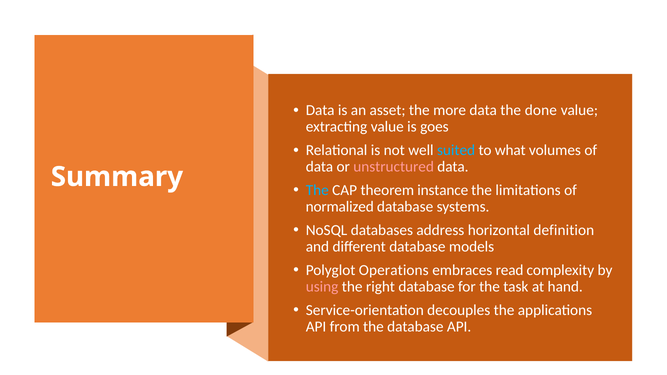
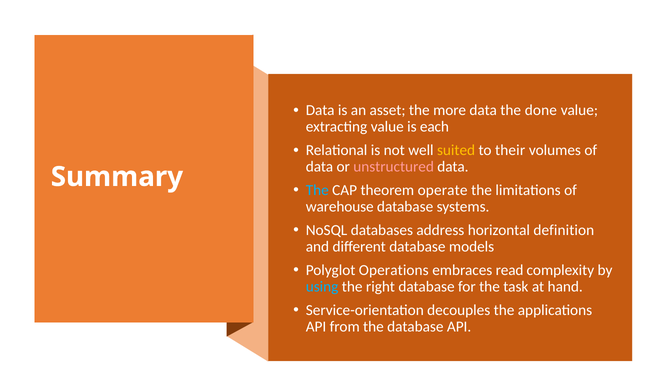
goes: goes -> each
suited colour: light blue -> yellow
what: what -> their
instance: instance -> operate
normalized: normalized -> warehouse
using colour: pink -> light blue
